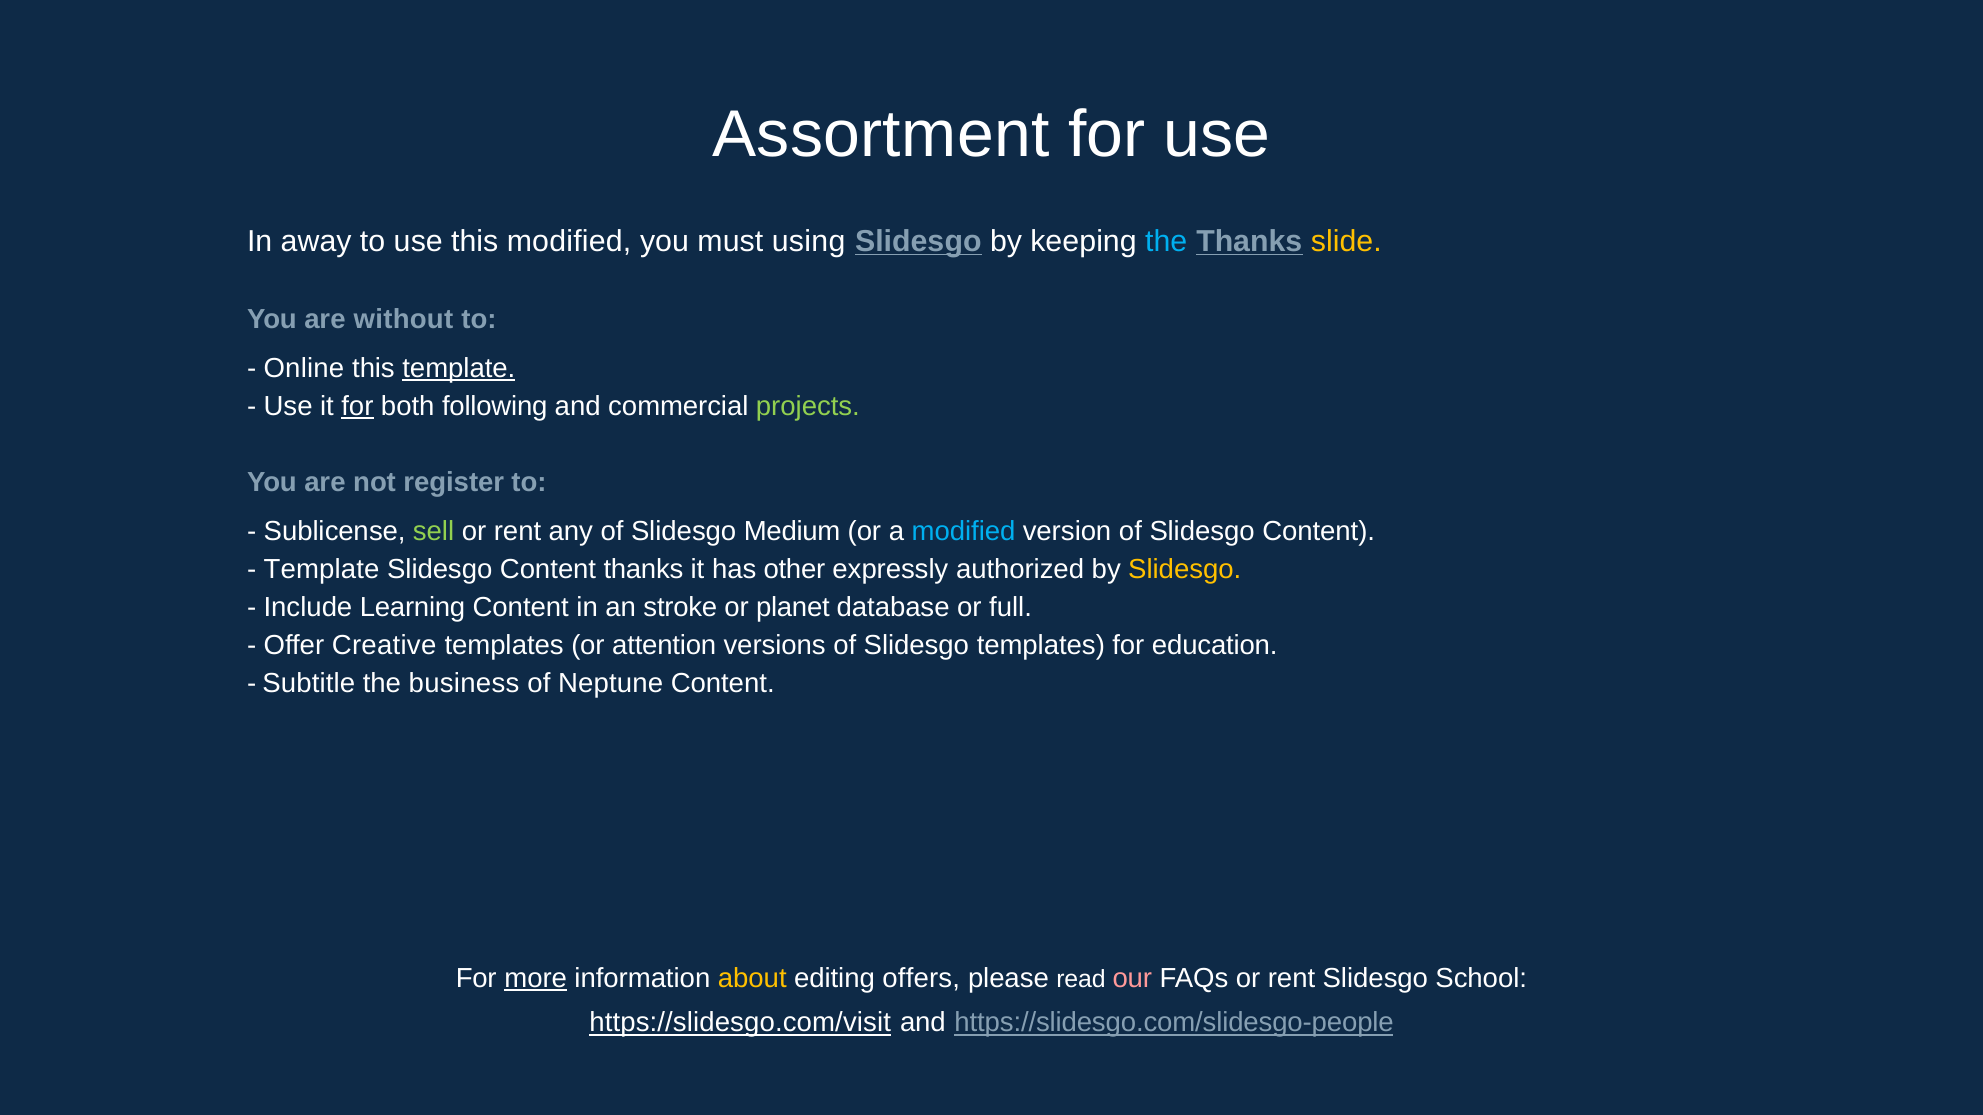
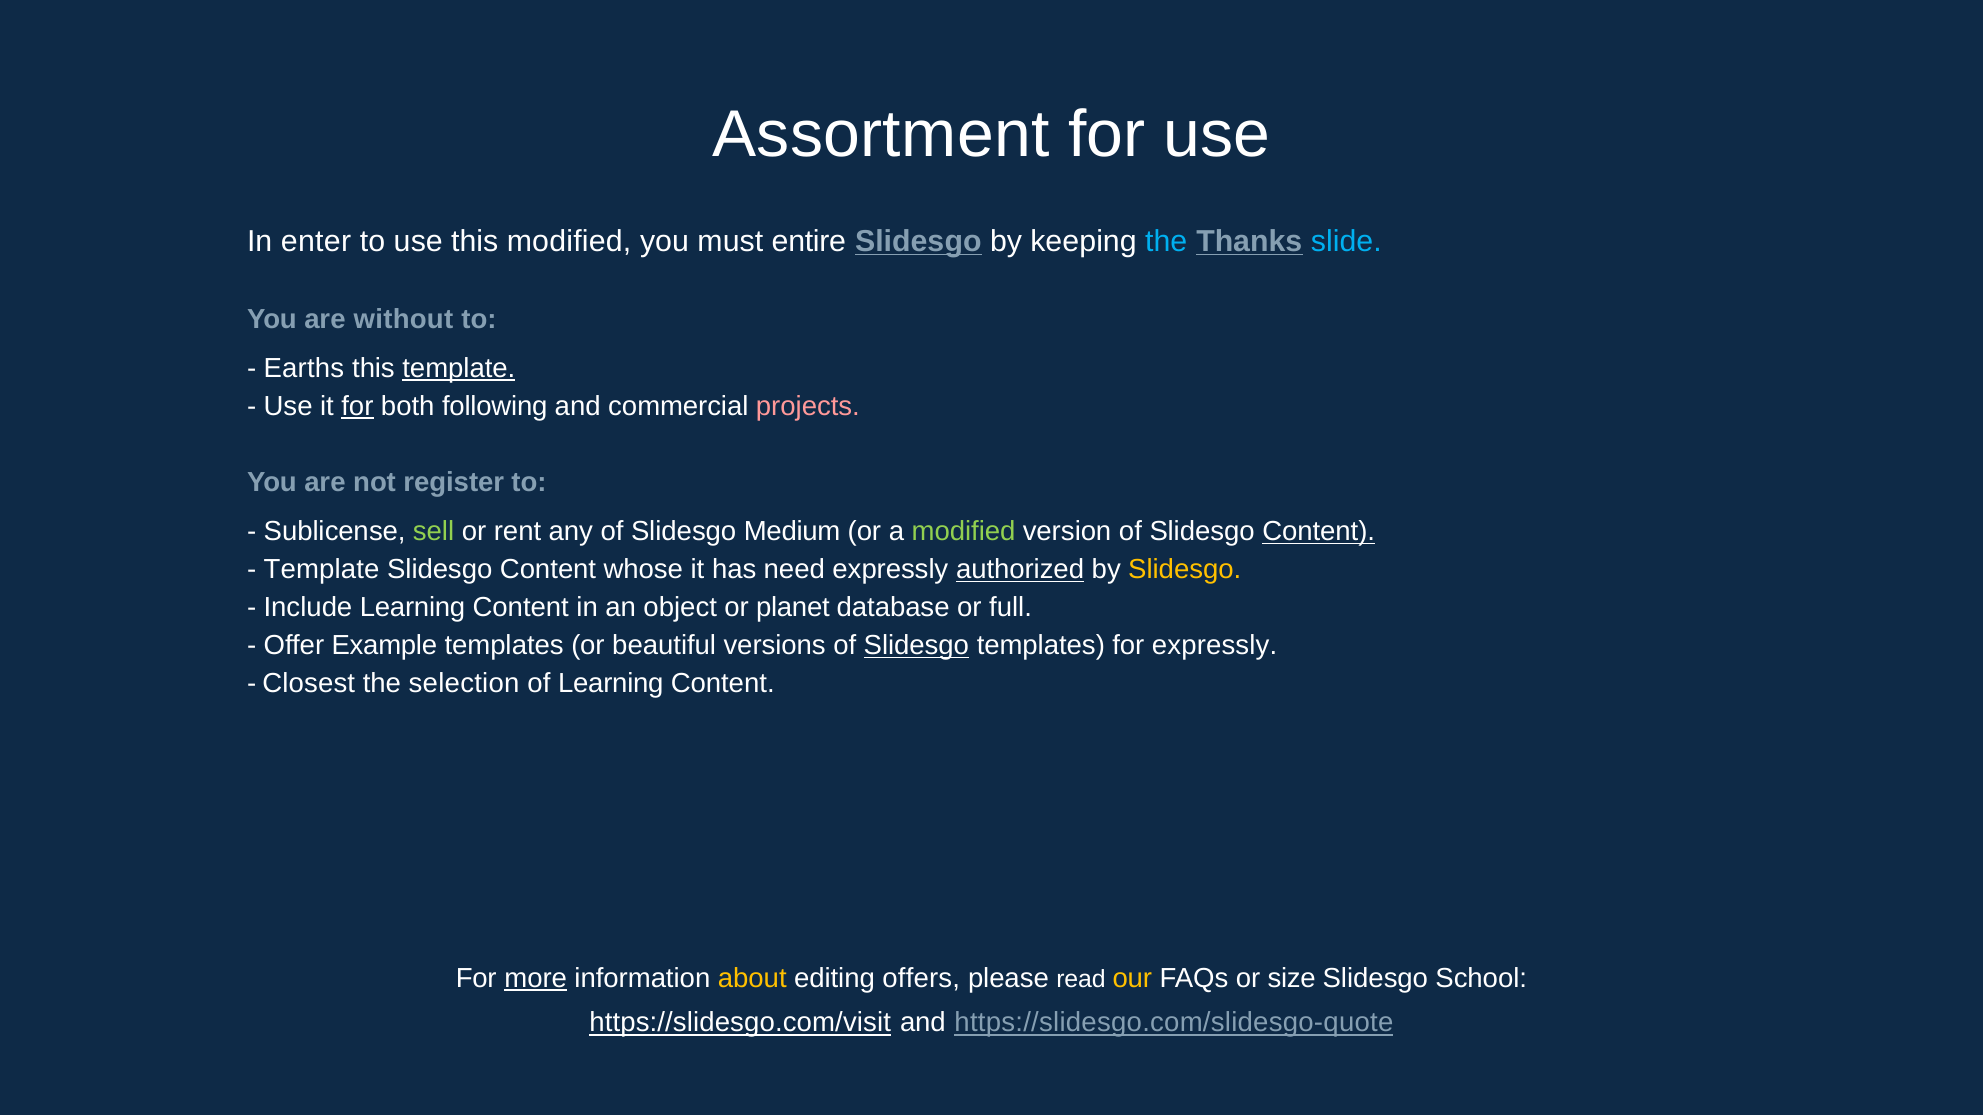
away: away -> enter
using: using -> entire
slide colour: yellow -> light blue
Online: Online -> Earths
projects colour: light green -> pink
modified at (964, 532) colour: light blue -> light green
Content at (1319, 532) underline: none -> present
Content thanks: thanks -> whose
other: other -> need
authorized underline: none -> present
stroke: stroke -> object
Creative: Creative -> Example
attention: attention -> beautiful
Slidesgo at (916, 646) underline: none -> present
for education: education -> expressly
Subtitle: Subtitle -> Closest
business: business -> selection
of Neptune: Neptune -> Learning
our colour: pink -> yellow
FAQs or rent: rent -> size
https://slidesgo.com/slidesgo-people: https://slidesgo.com/slidesgo-people -> https://slidesgo.com/slidesgo-quote
